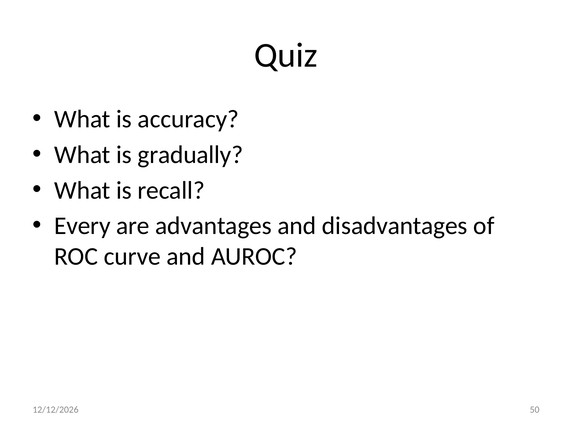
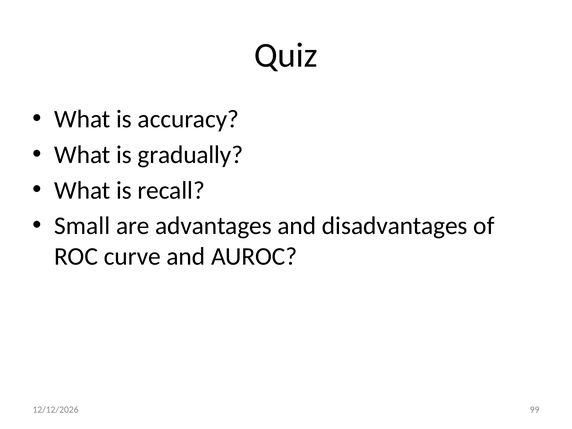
Every: Every -> Small
50: 50 -> 99
